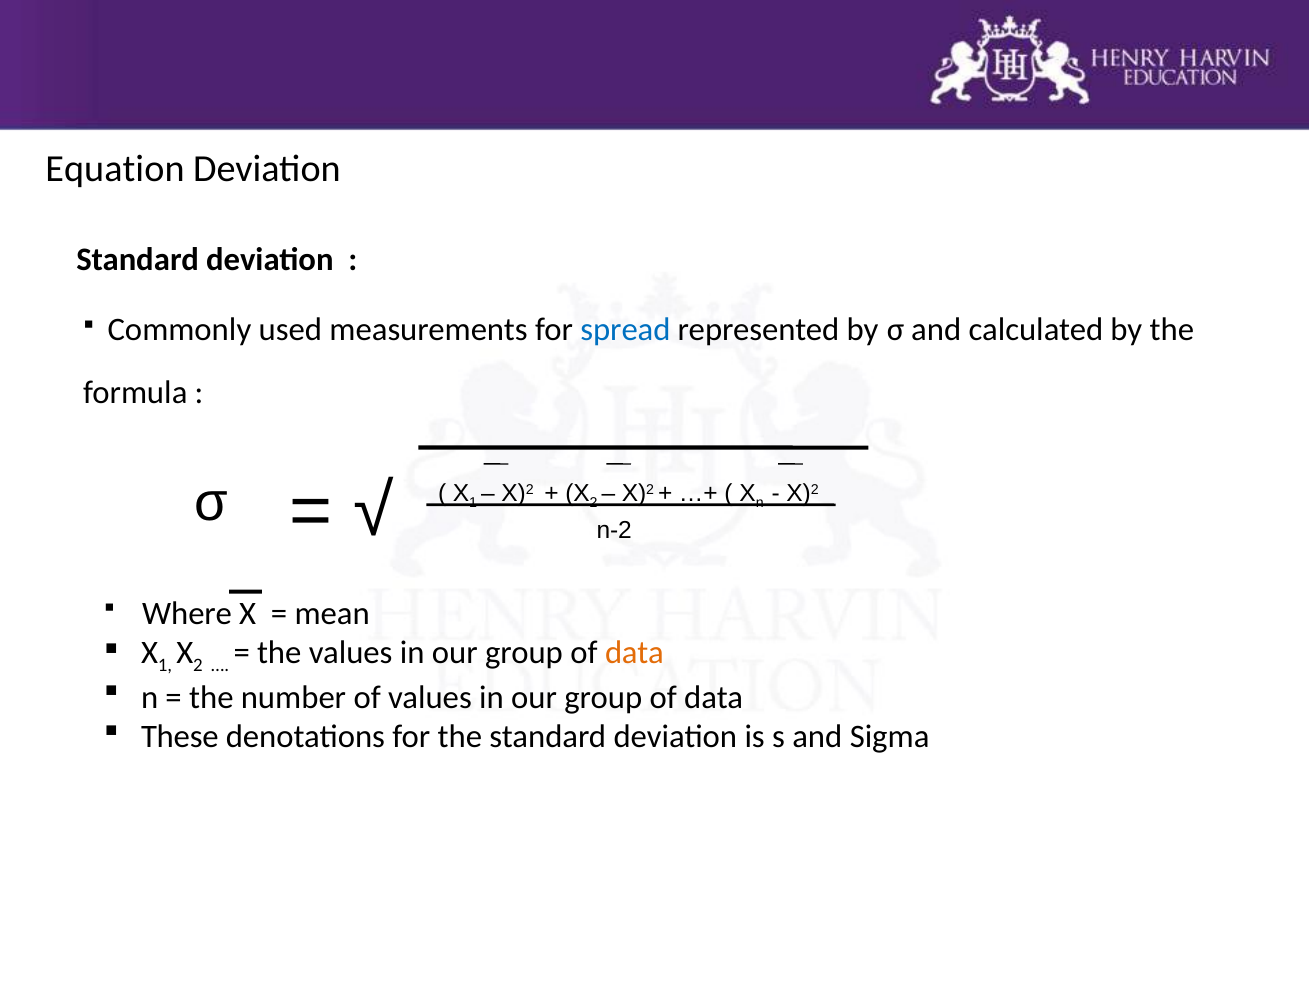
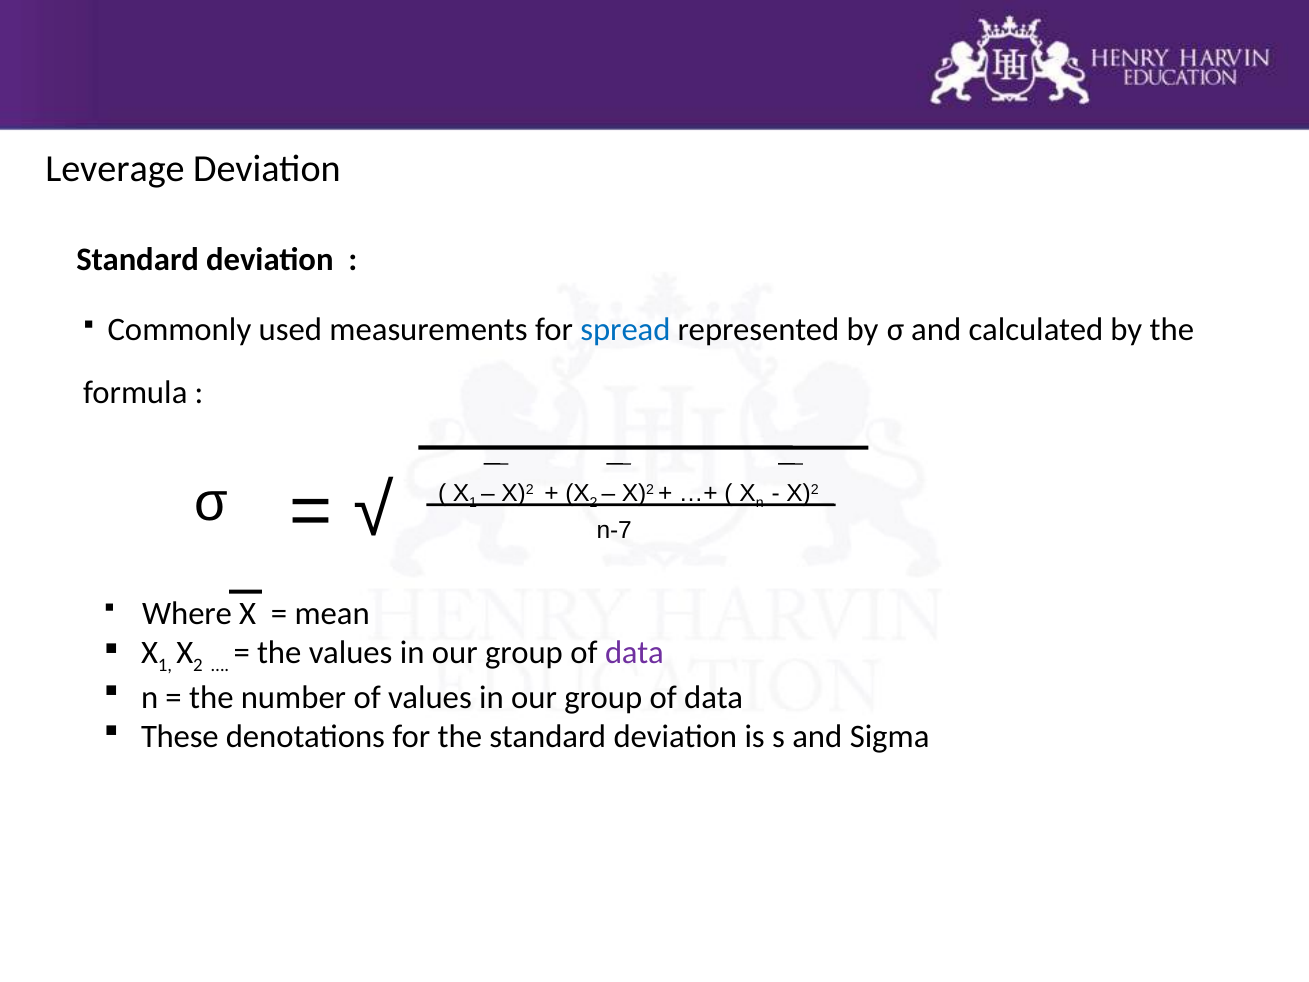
Equation: Equation -> Leverage
n-2: n-2 -> n-7
data at (634, 653) colour: orange -> purple
